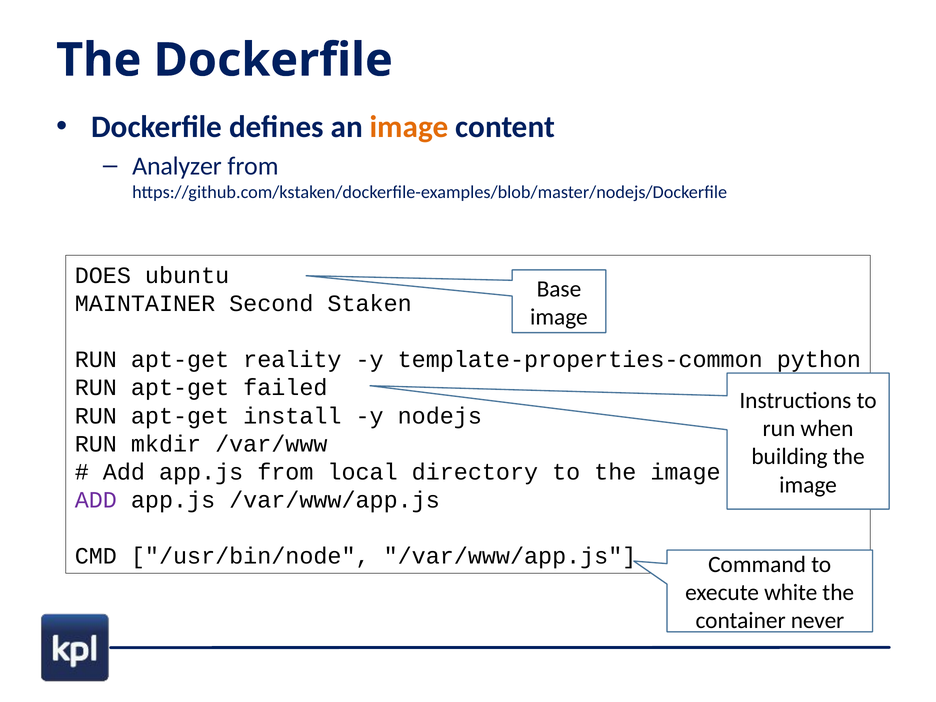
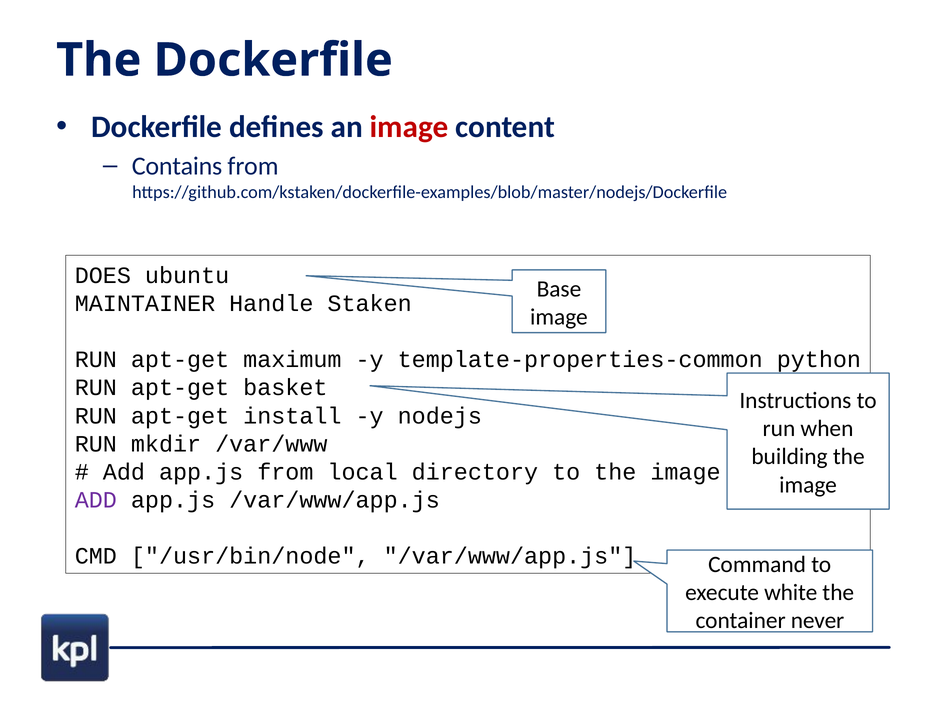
image at (409, 127) colour: orange -> red
Analyzer: Analyzer -> Contains
Second: Second -> Handle
reality: reality -> maximum
failed: failed -> basket
